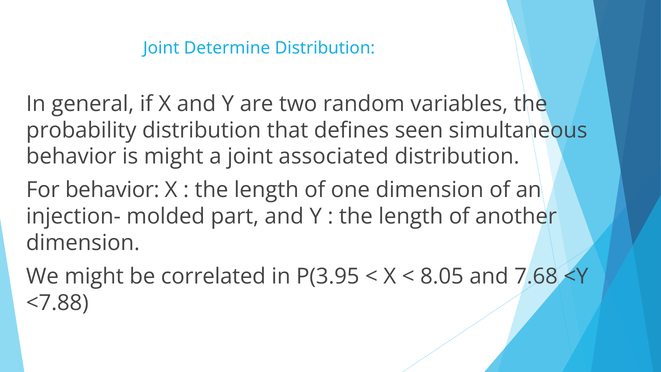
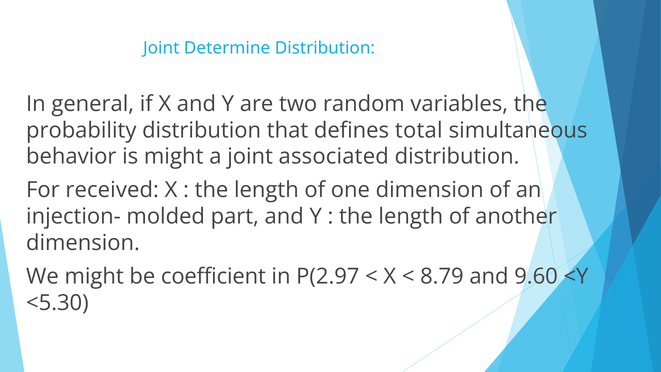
seen: seen -> total
For behavior: behavior -> received
correlated: correlated -> coefficient
P(3.95: P(3.95 -> P(2.97
8.05: 8.05 -> 8.79
7.68: 7.68 -> 9.60
<7.88: <7.88 -> <5.30
